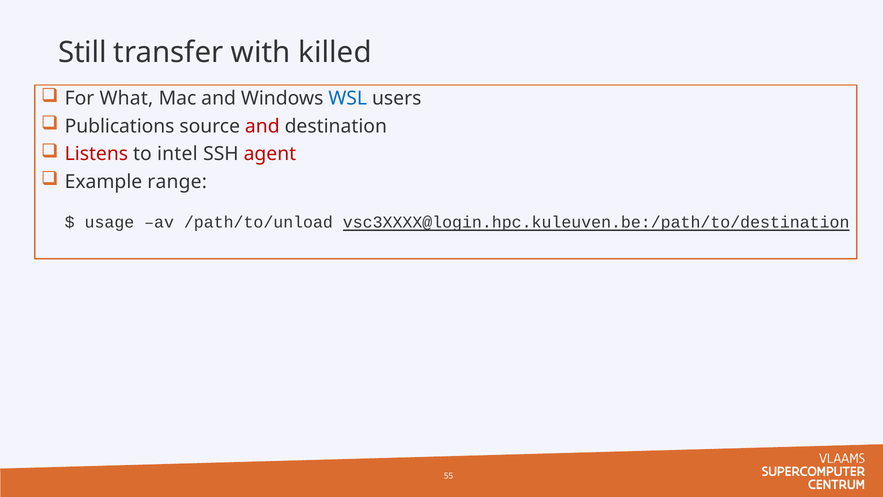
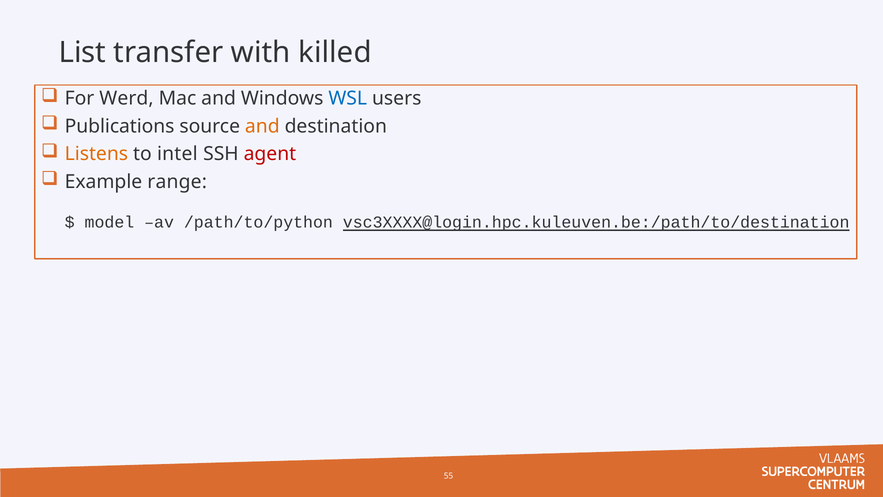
Still: Still -> List
What: What -> Werd
and at (262, 126) colour: red -> orange
Listens colour: red -> orange
usage: usage -> model
/path/to/unload: /path/to/unload -> /path/to/python
